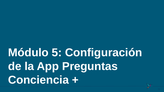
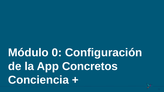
5: 5 -> 0
Preguntas: Preguntas -> Concretos
